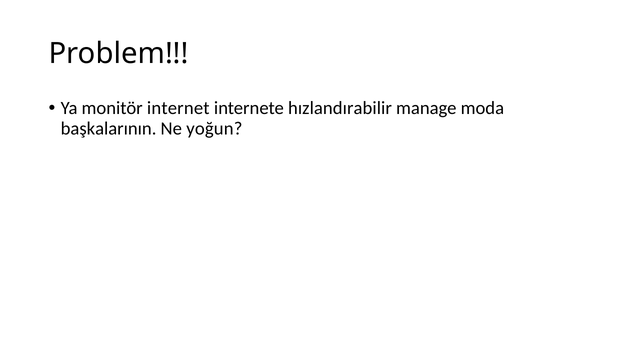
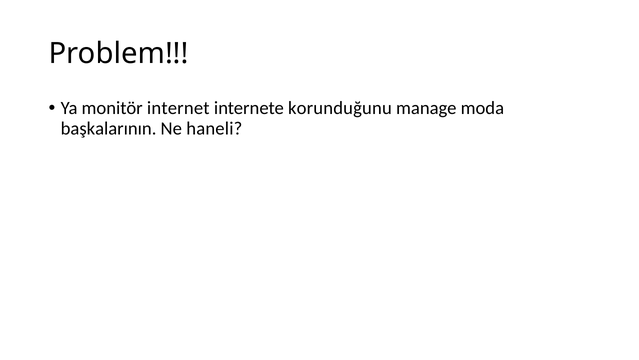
hızlandırabilir: hızlandırabilir -> korunduğunu
yoğun: yoğun -> haneli
